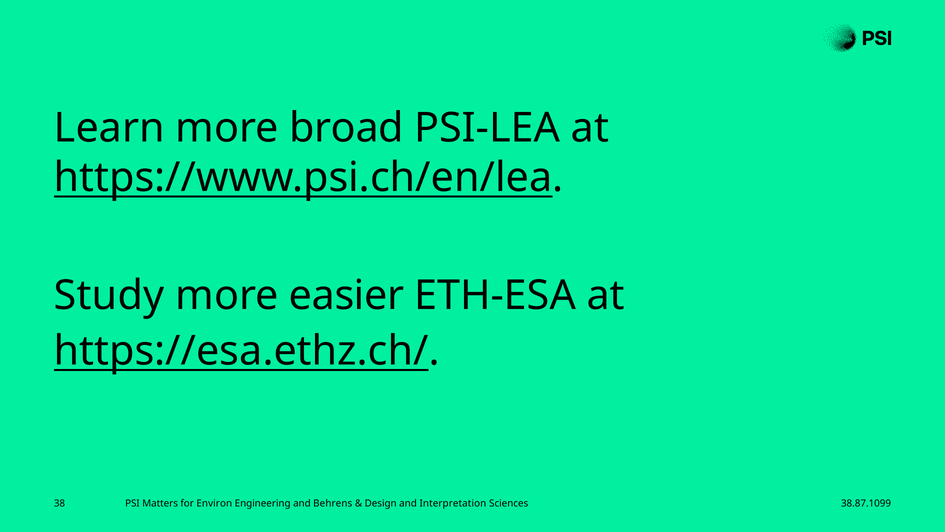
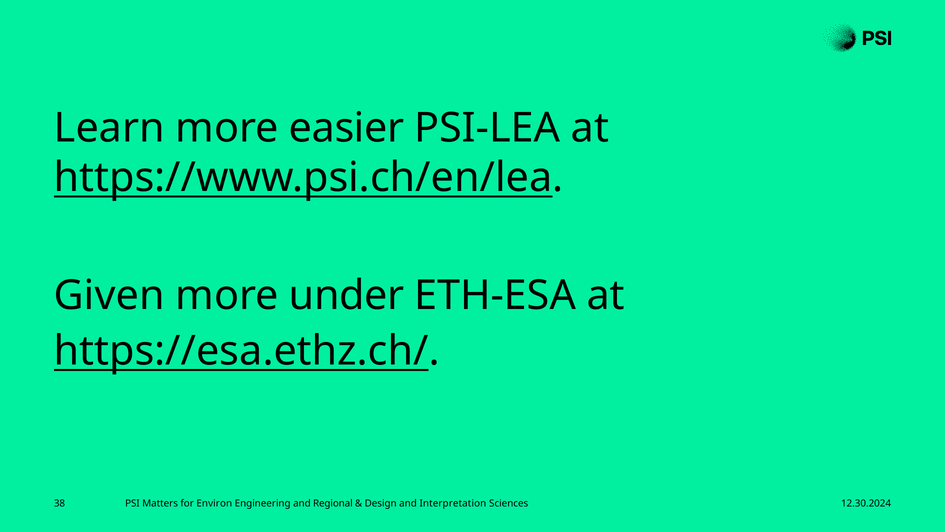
broad: broad -> easier
Study: Study -> Given
easier: easier -> under
Behrens: Behrens -> Regional
38.87.1099: 38.87.1099 -> 12.30.2024
